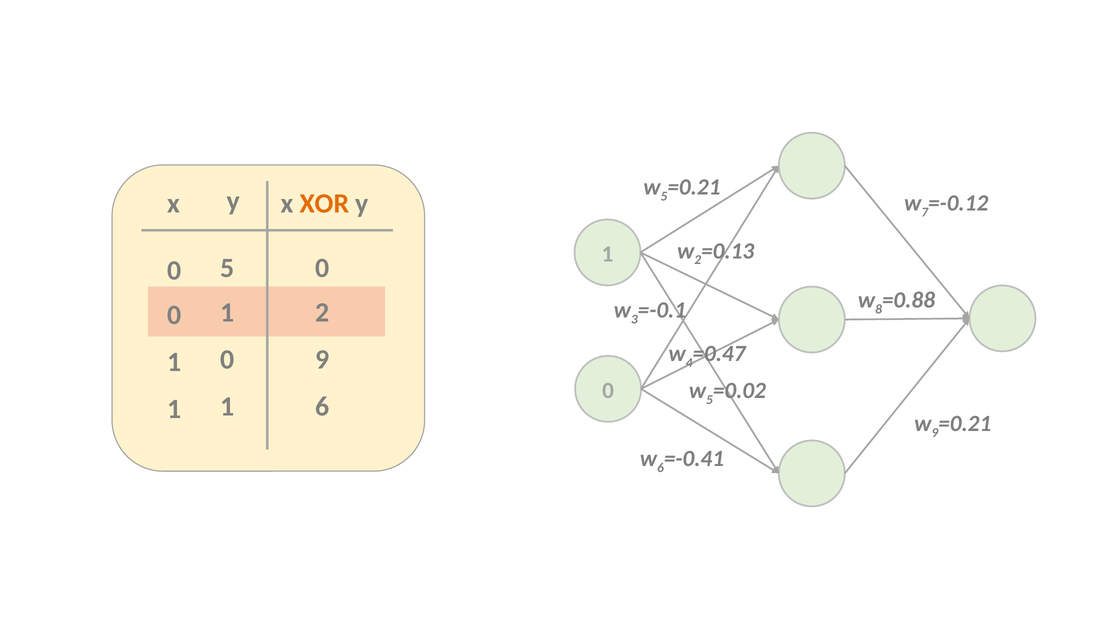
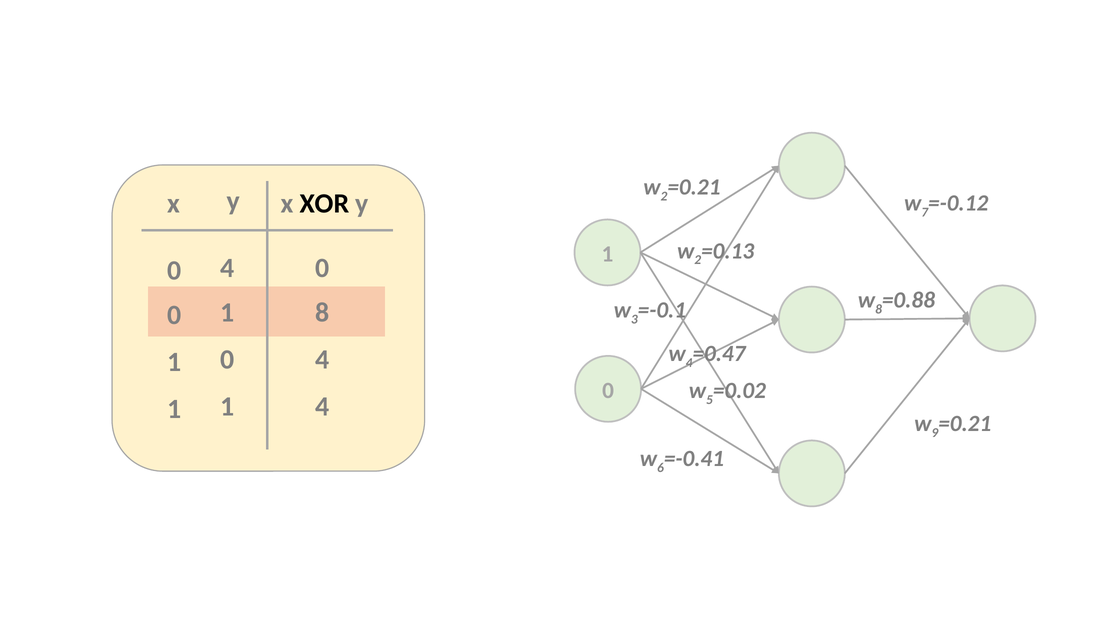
5 at (664, 197): 5 -> 2
XOR colour: orange -> black
5 at (227, 268): 5 -> 4
1 2: 2 -> 8
1 0 9: 9 -> 4
1 6: 6 -> 4
